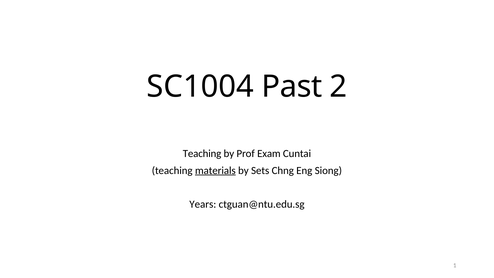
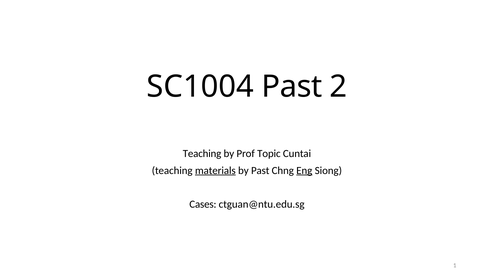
Exam: Exam -> Topic
by Sets: Sets -> Past
Eng underline: none -> present
Years: Years -> Cases
